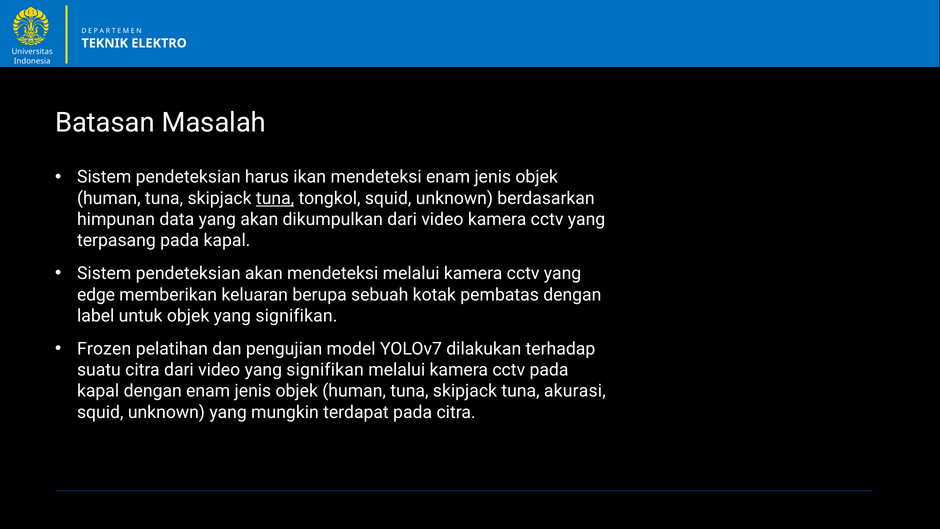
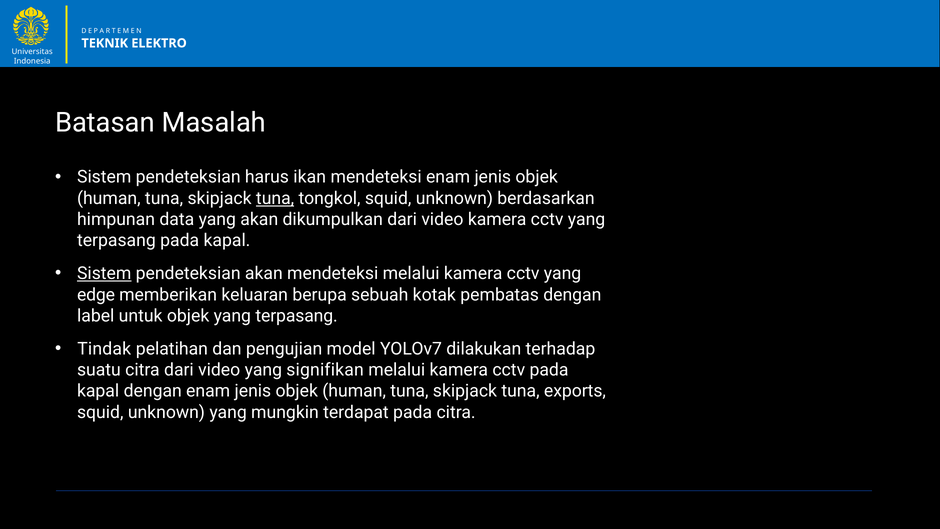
Sistem at (104, 273) underline: none -> present
objek yang signifikan: signifikan -> terpasang
Frozen: Frozen -> Tindak
akurasi: akurasi -> exports
